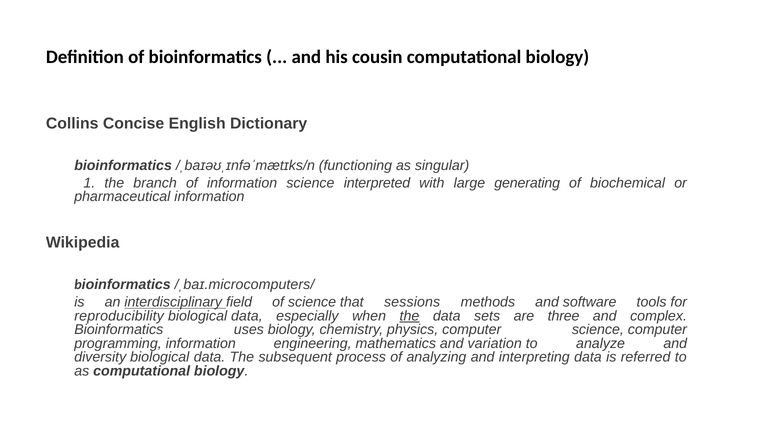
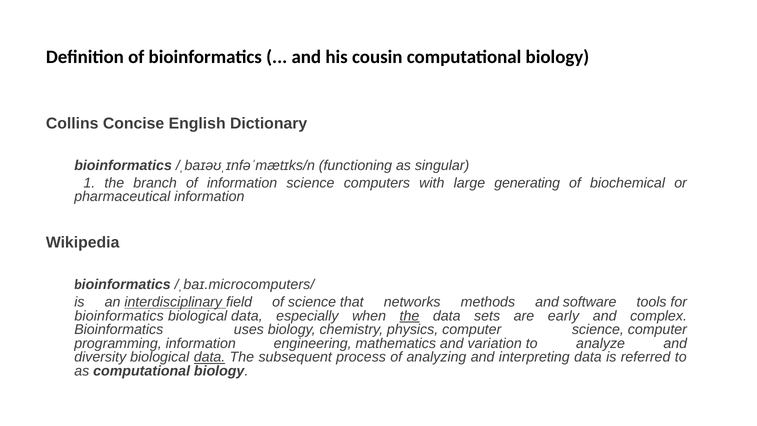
interpreted: interpreted -> computers
sessions: sessions -> networks
reproducibility at (119, 316): reproducibility -> bioinformatics
three: three -> early
data at (209, 357) underline: none -> present
